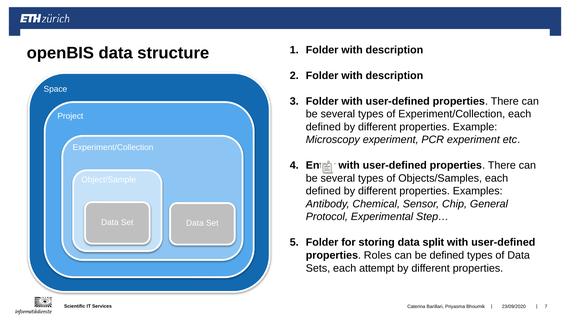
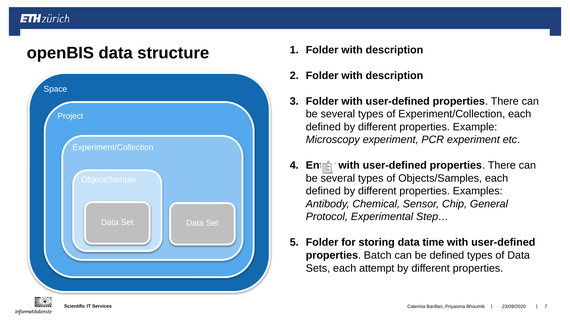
split: split -> time
Roles: Roles -> Batch
